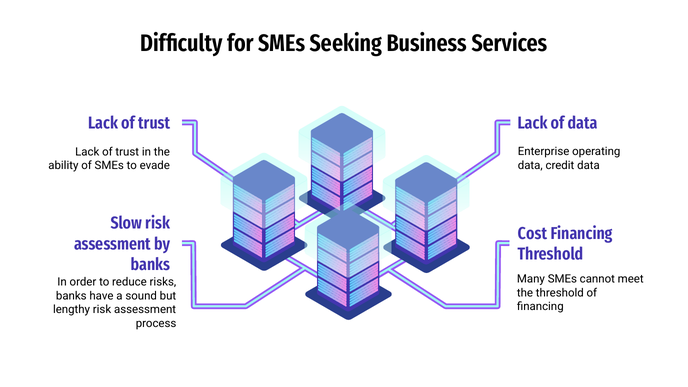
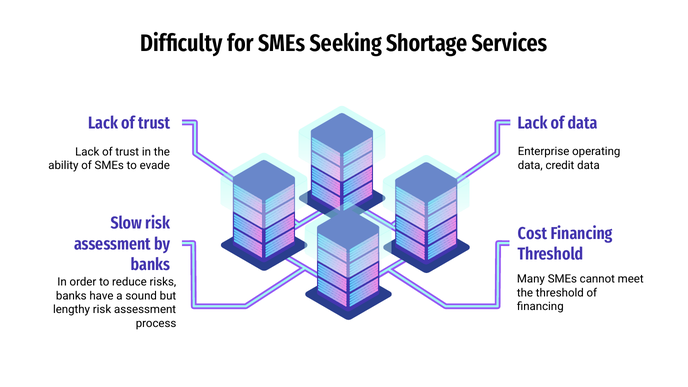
Business: Business -> Shortage
